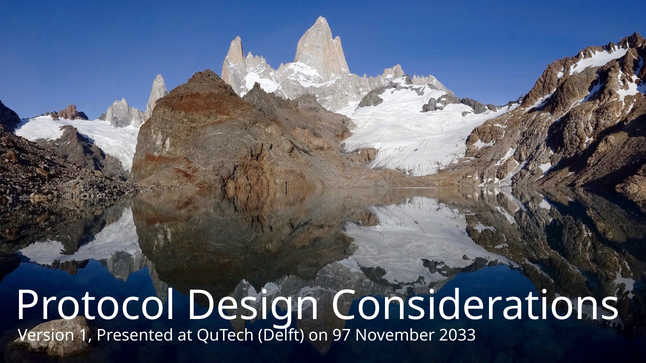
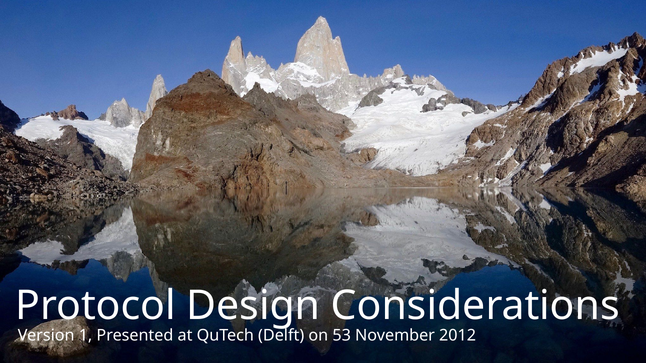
97: 97 -> 53
2033: 2033 -> 2012
